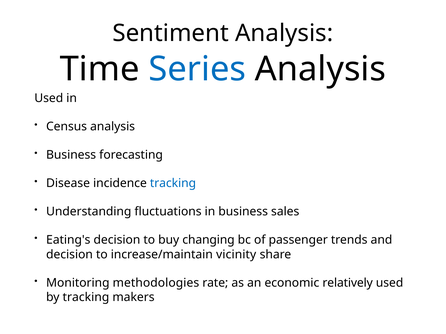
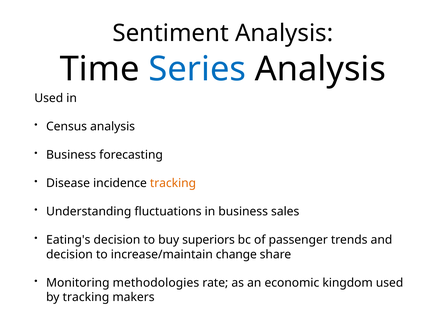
tracking at (173, 183) colour: blue -> orange
changing: changing -> superiors
vicinity: vicinity -> change
relatively: relatively -> kingdom
